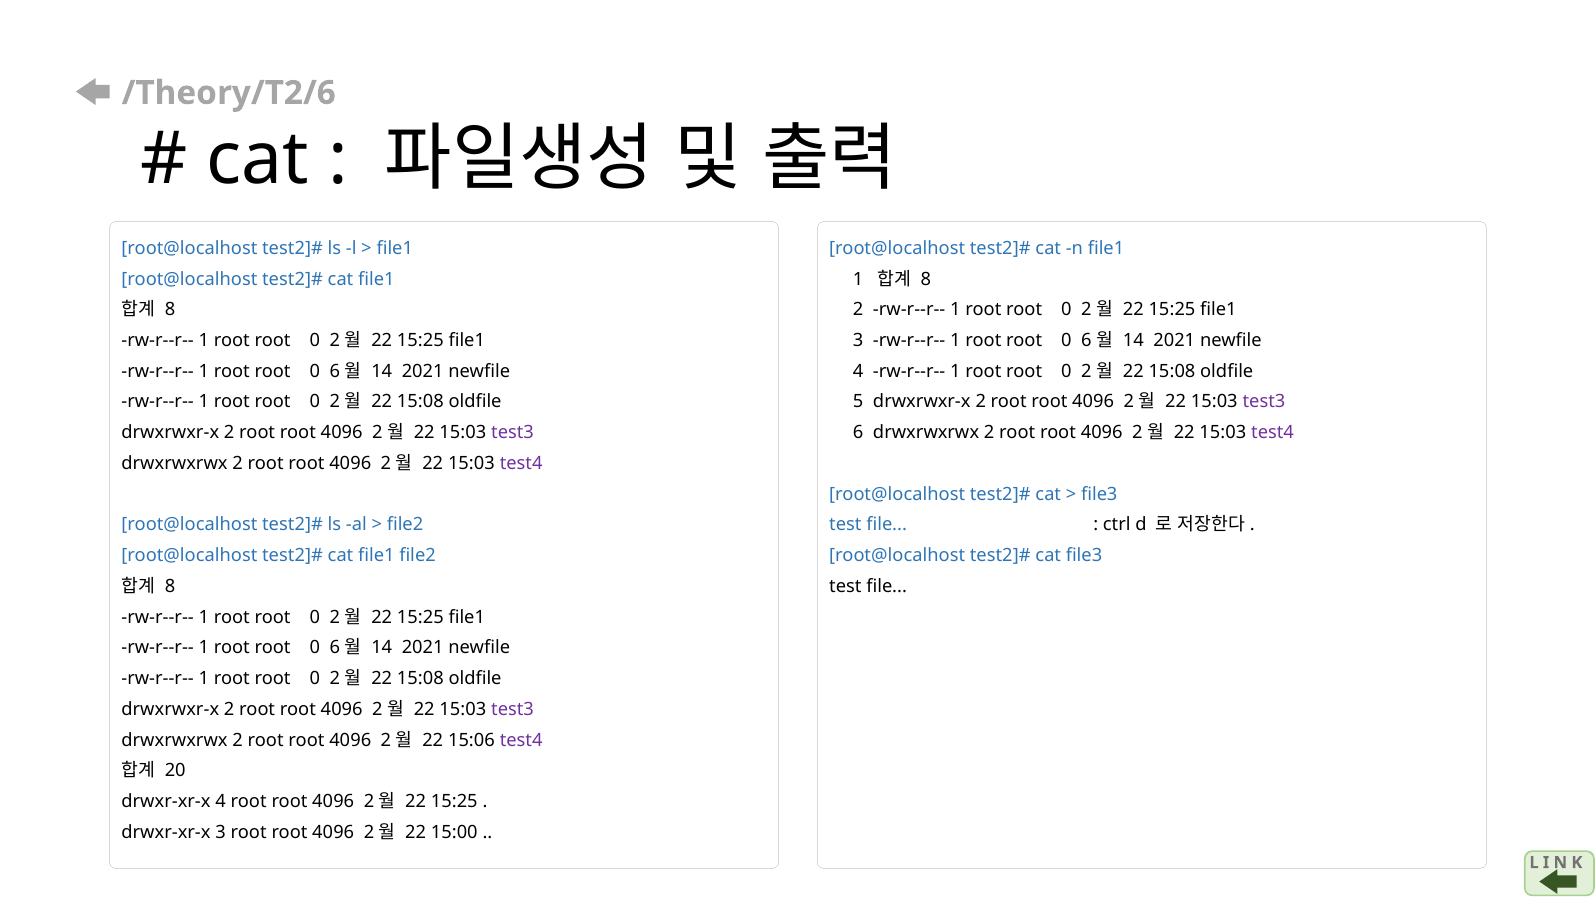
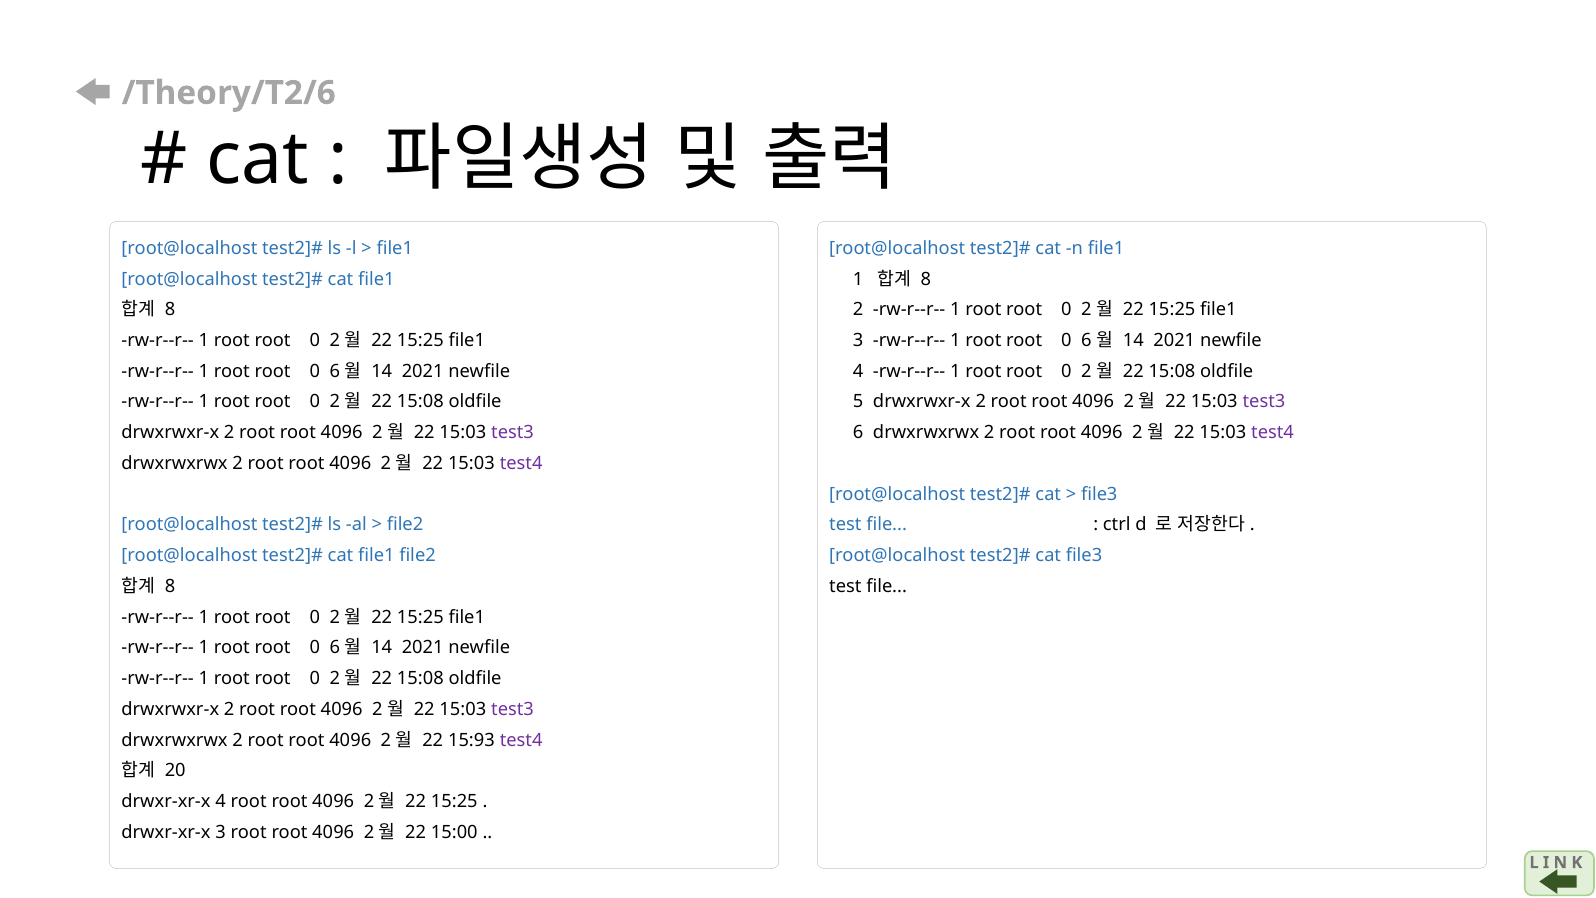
15:06: 15:06 -> 15:93
